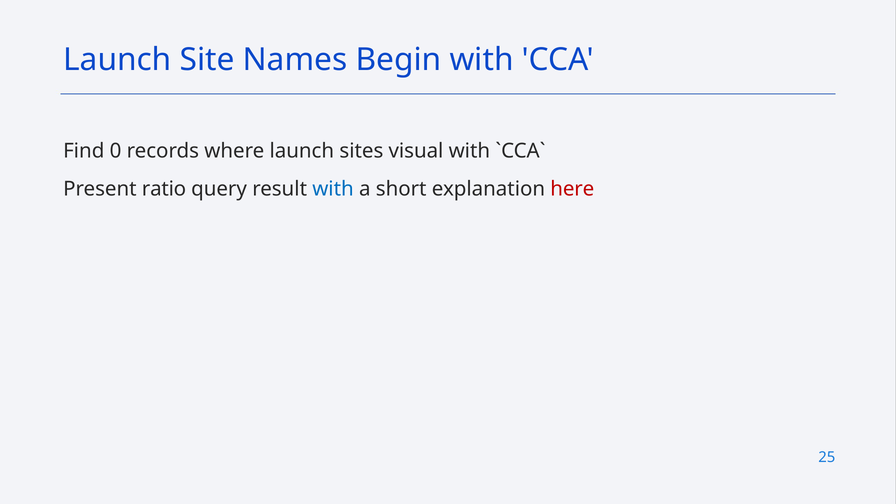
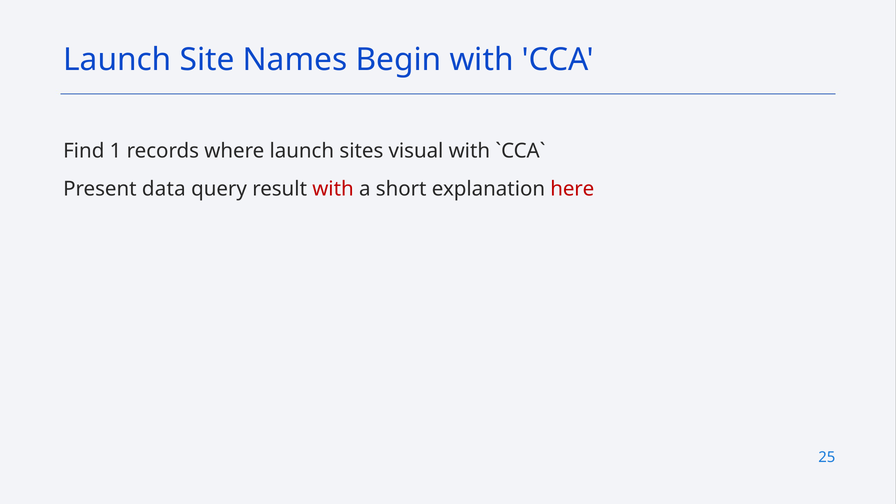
0: 0 -> 1
ratio: ratio -> data
with at (333, 189) colour: blue -> red
